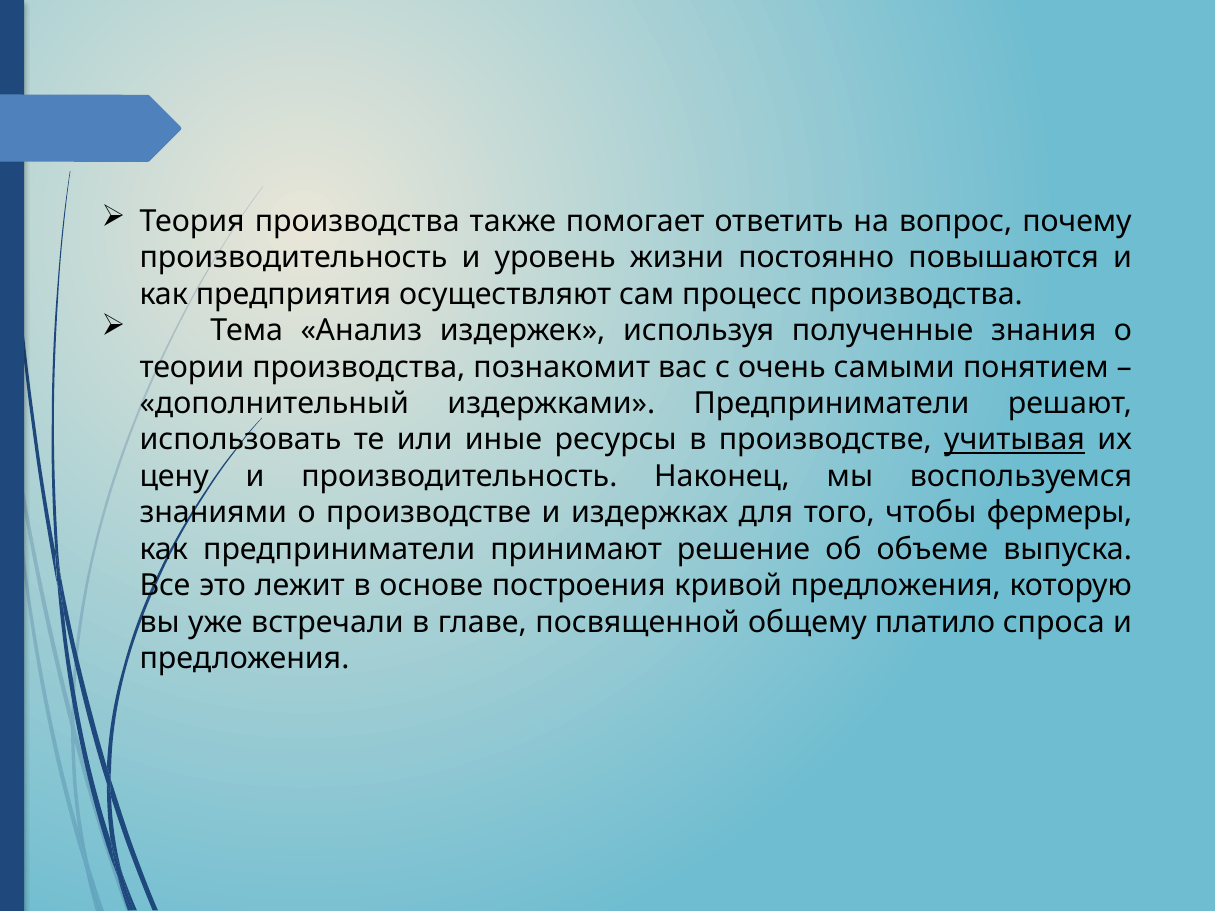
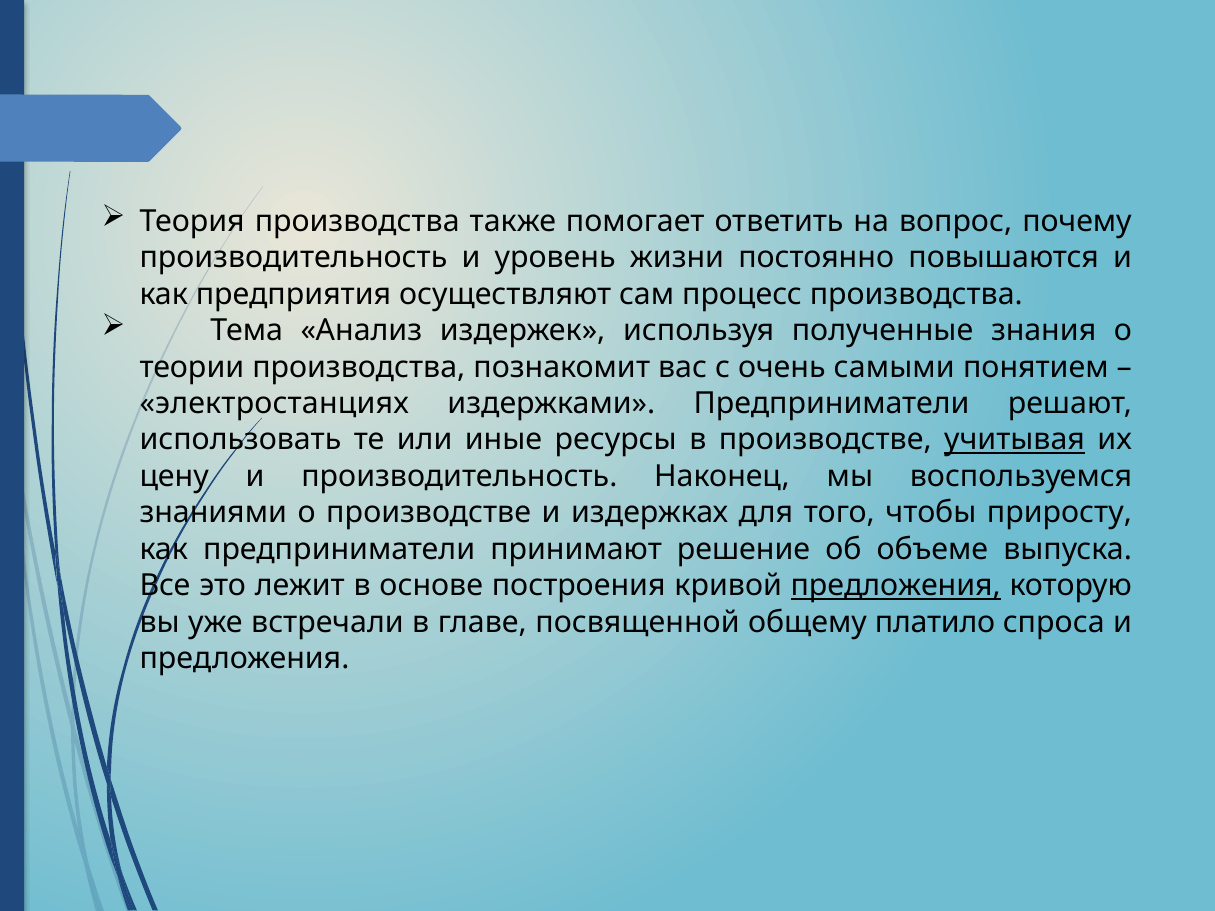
дополнительный: дополнительный -> электростанциях
фермеры: фермеры -> приросту
предложения at (896, 586) underline: none -> present
